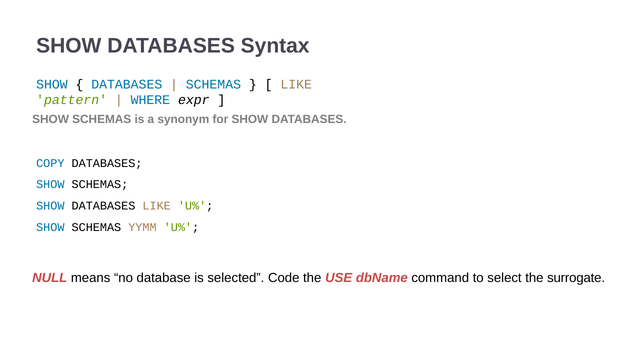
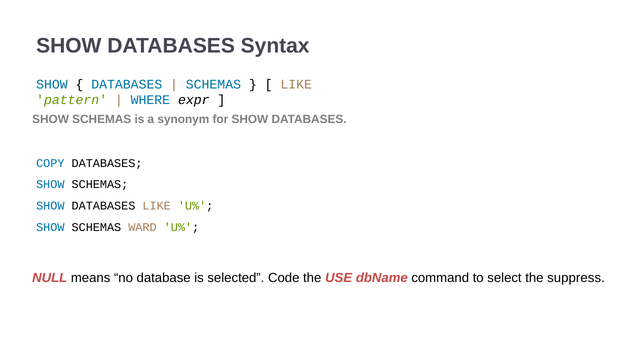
YYMM: YYMM -> WARD
surrogate: surrogate -> suppress
